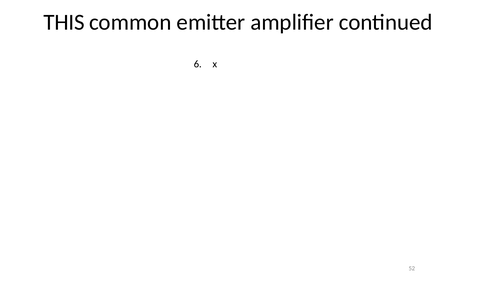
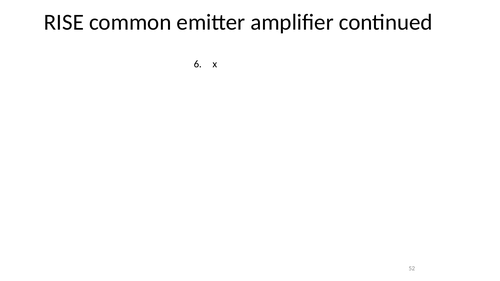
THIS: THIS -> RISE
